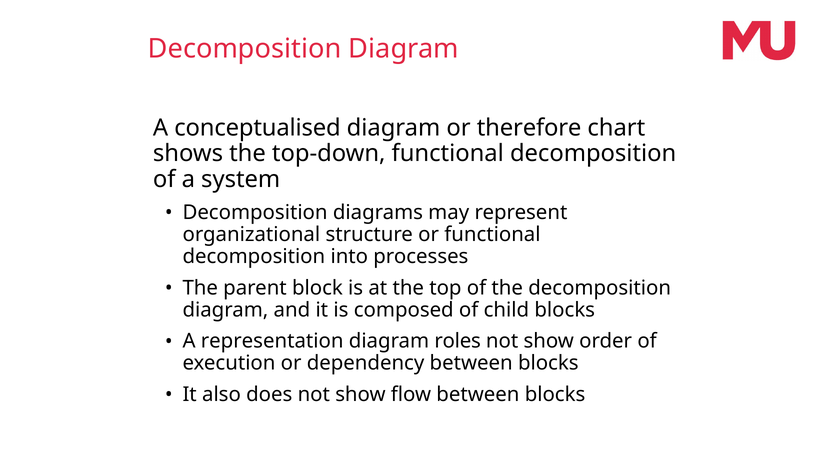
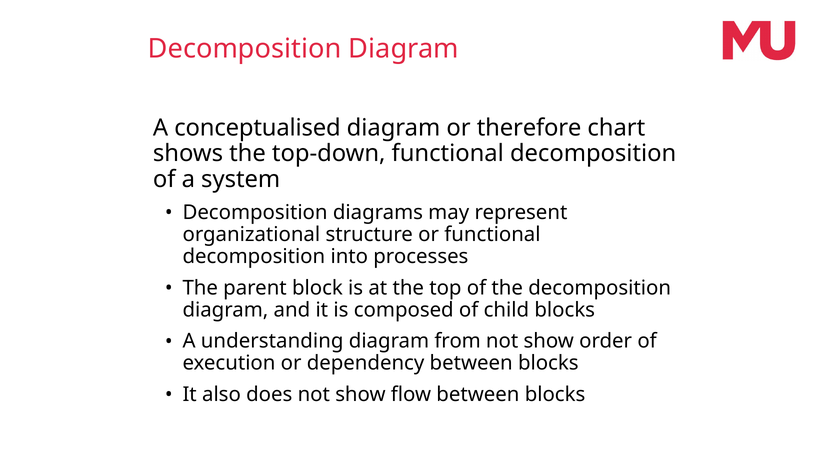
representation: representation -> understanding
roles: roles -> from
